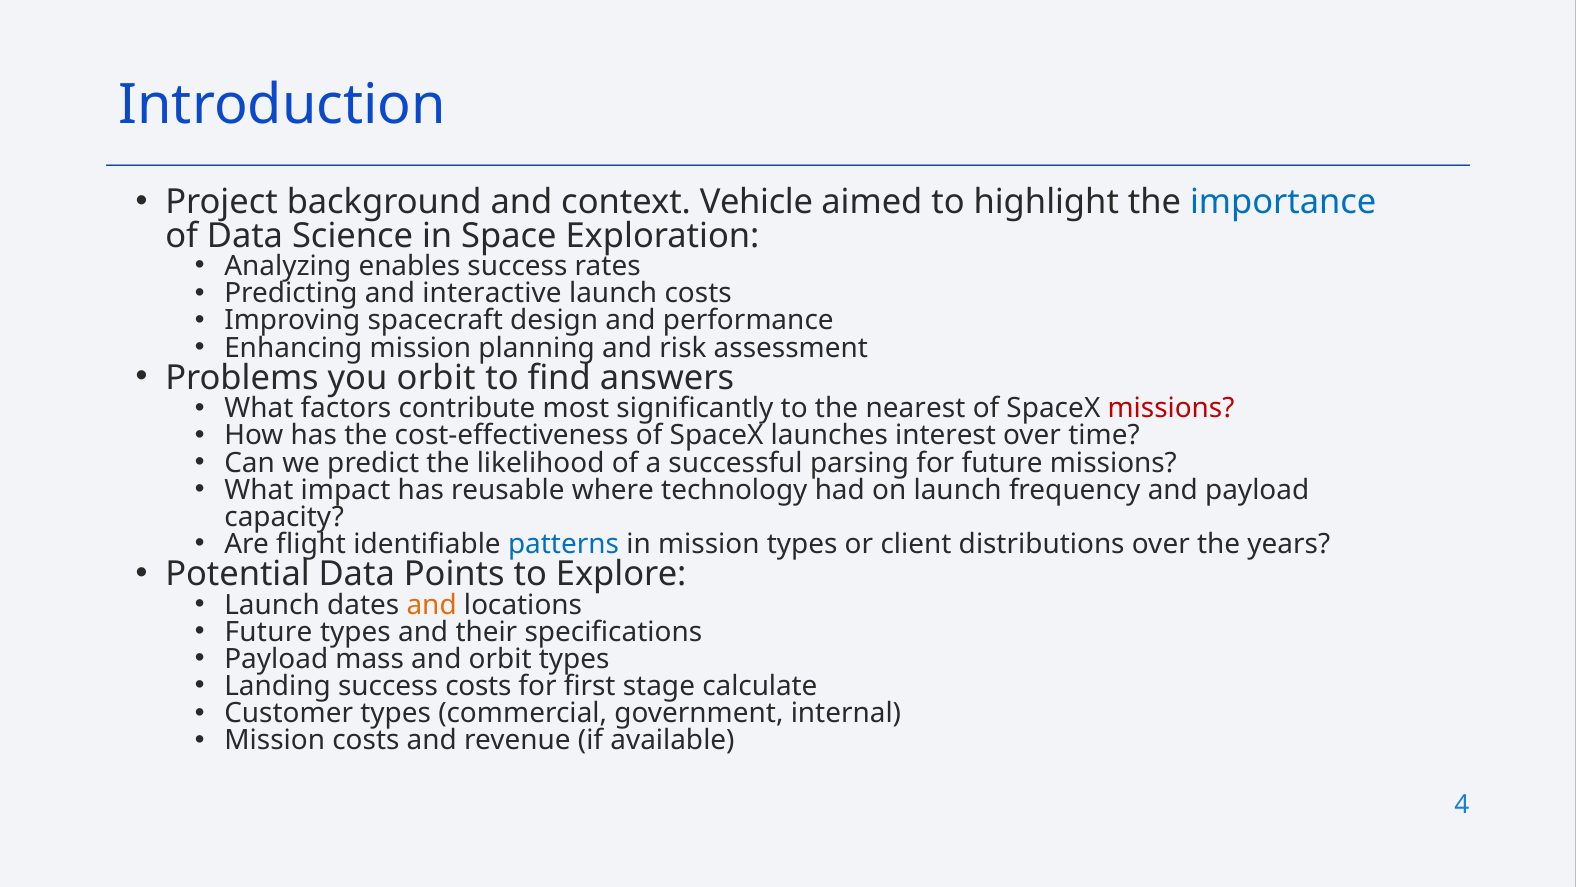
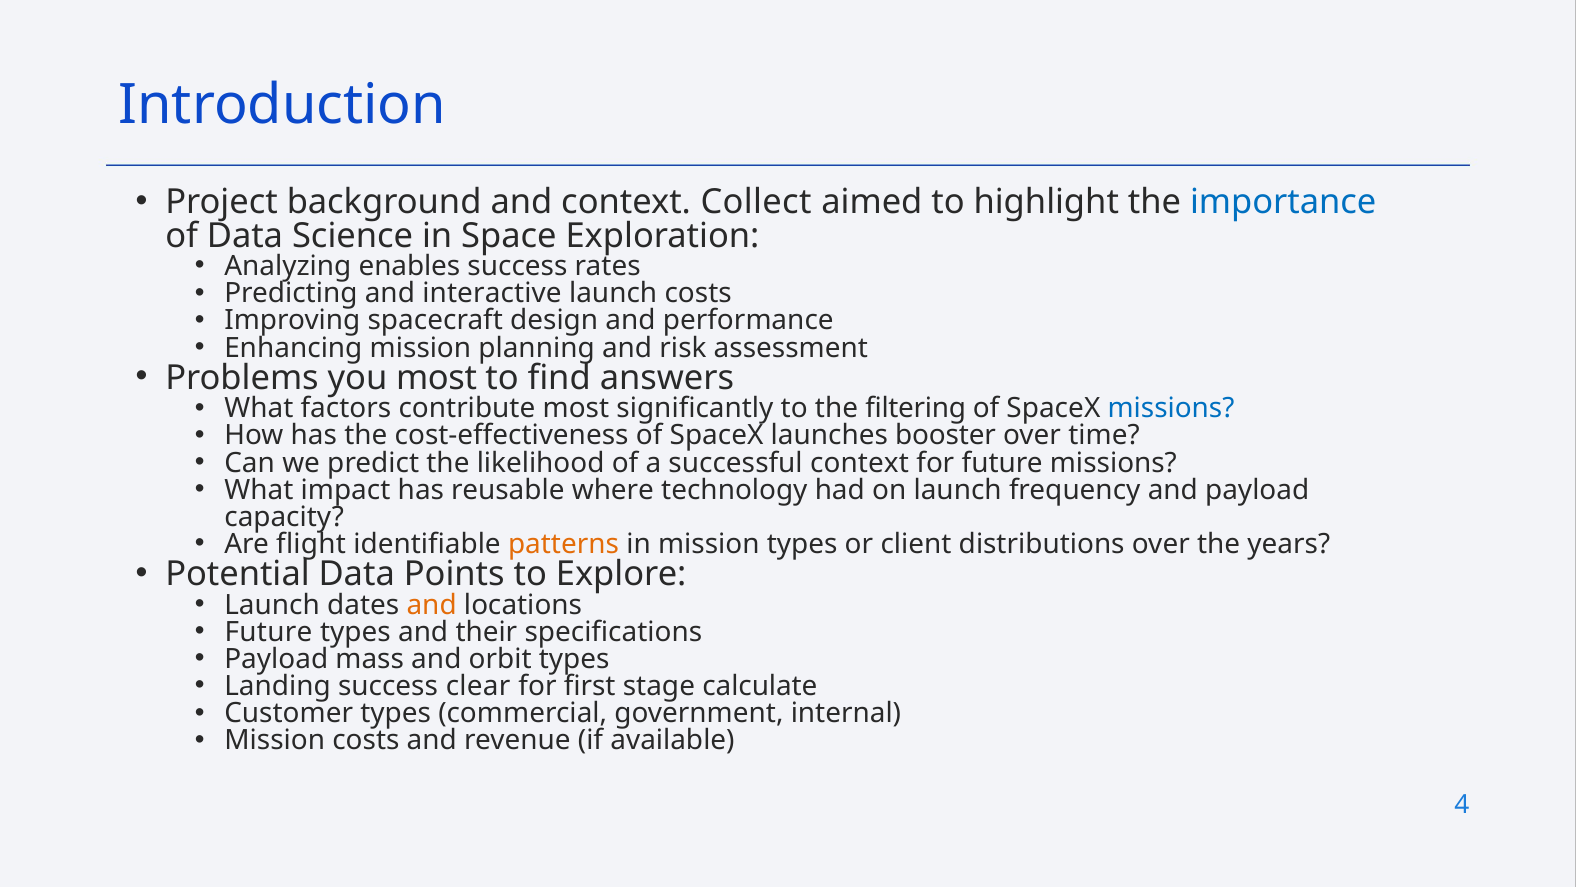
Vehicle: Vehicle -> Collect
you orbit: orbit -> most
nearest: nearest -> filtering
missions at (1171, 408) colour: red -> blue
interest: interest -> booster
successful parsing: parsing -> context
patterns colour: blue -> orange
success costs: costs -> clear
